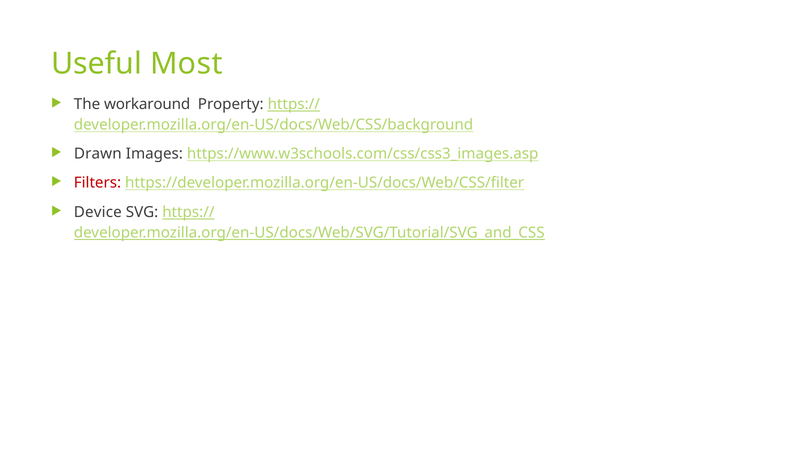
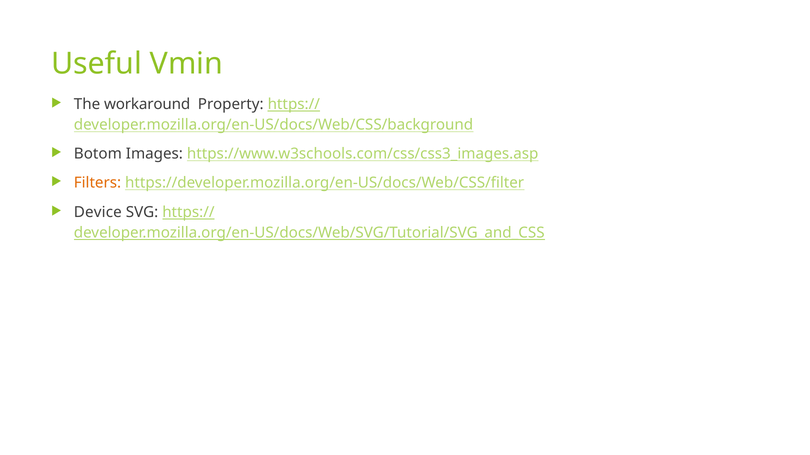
Most: Most -> Vmin
Drawn: Drawn -> Botom
Filters colour: red -> orange
